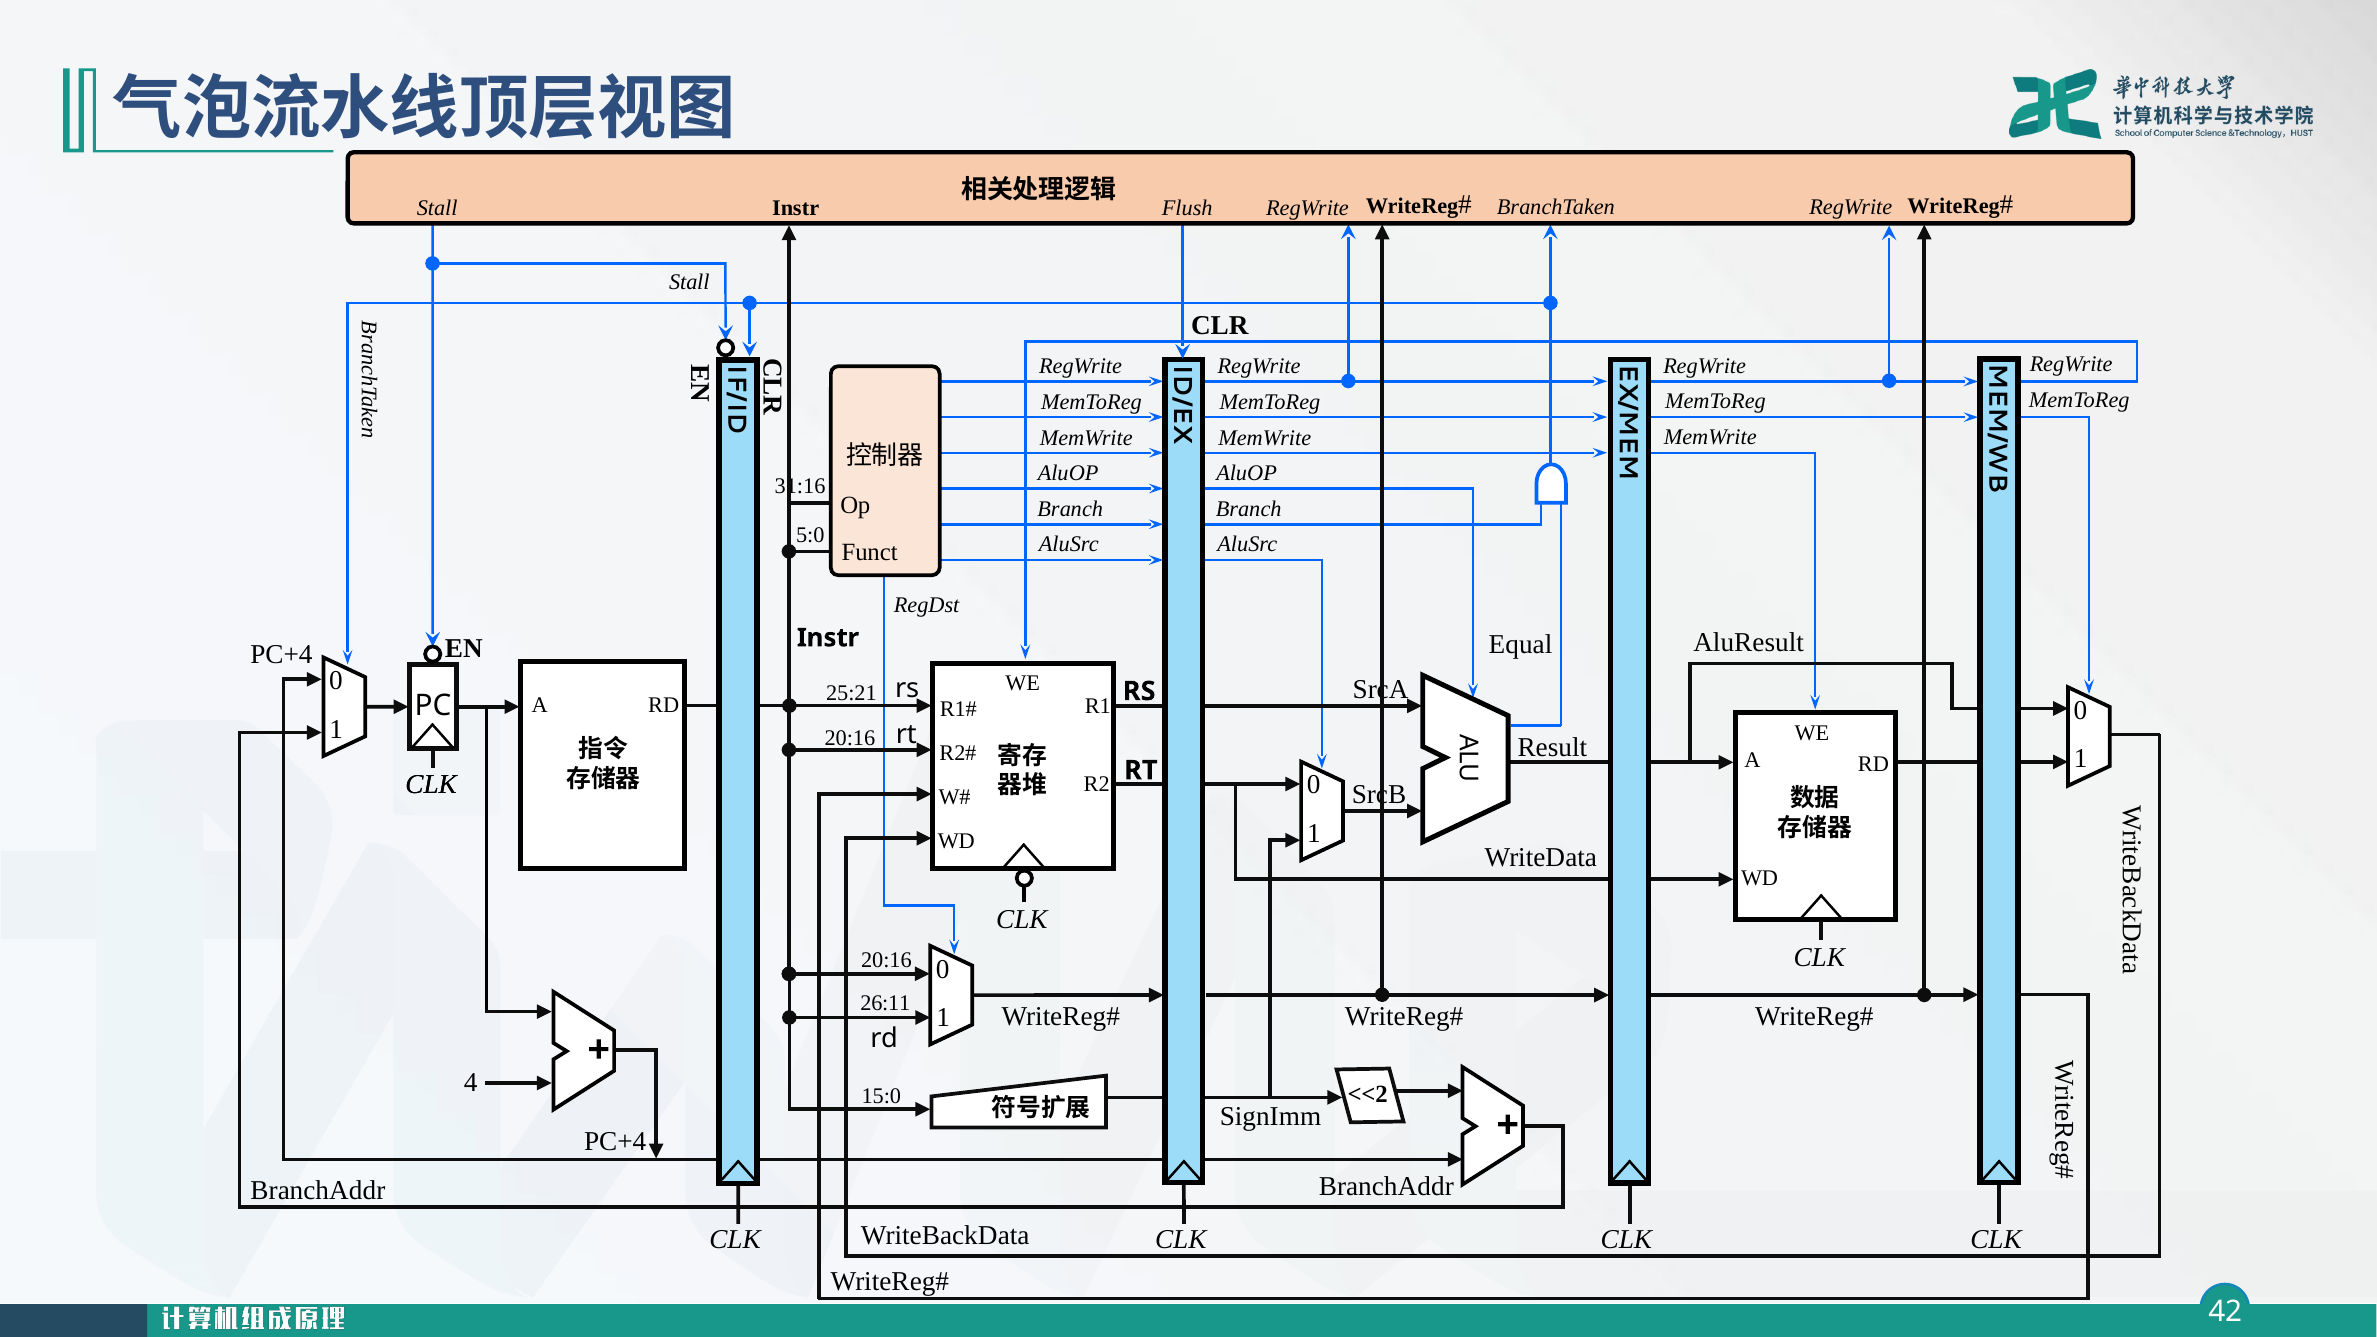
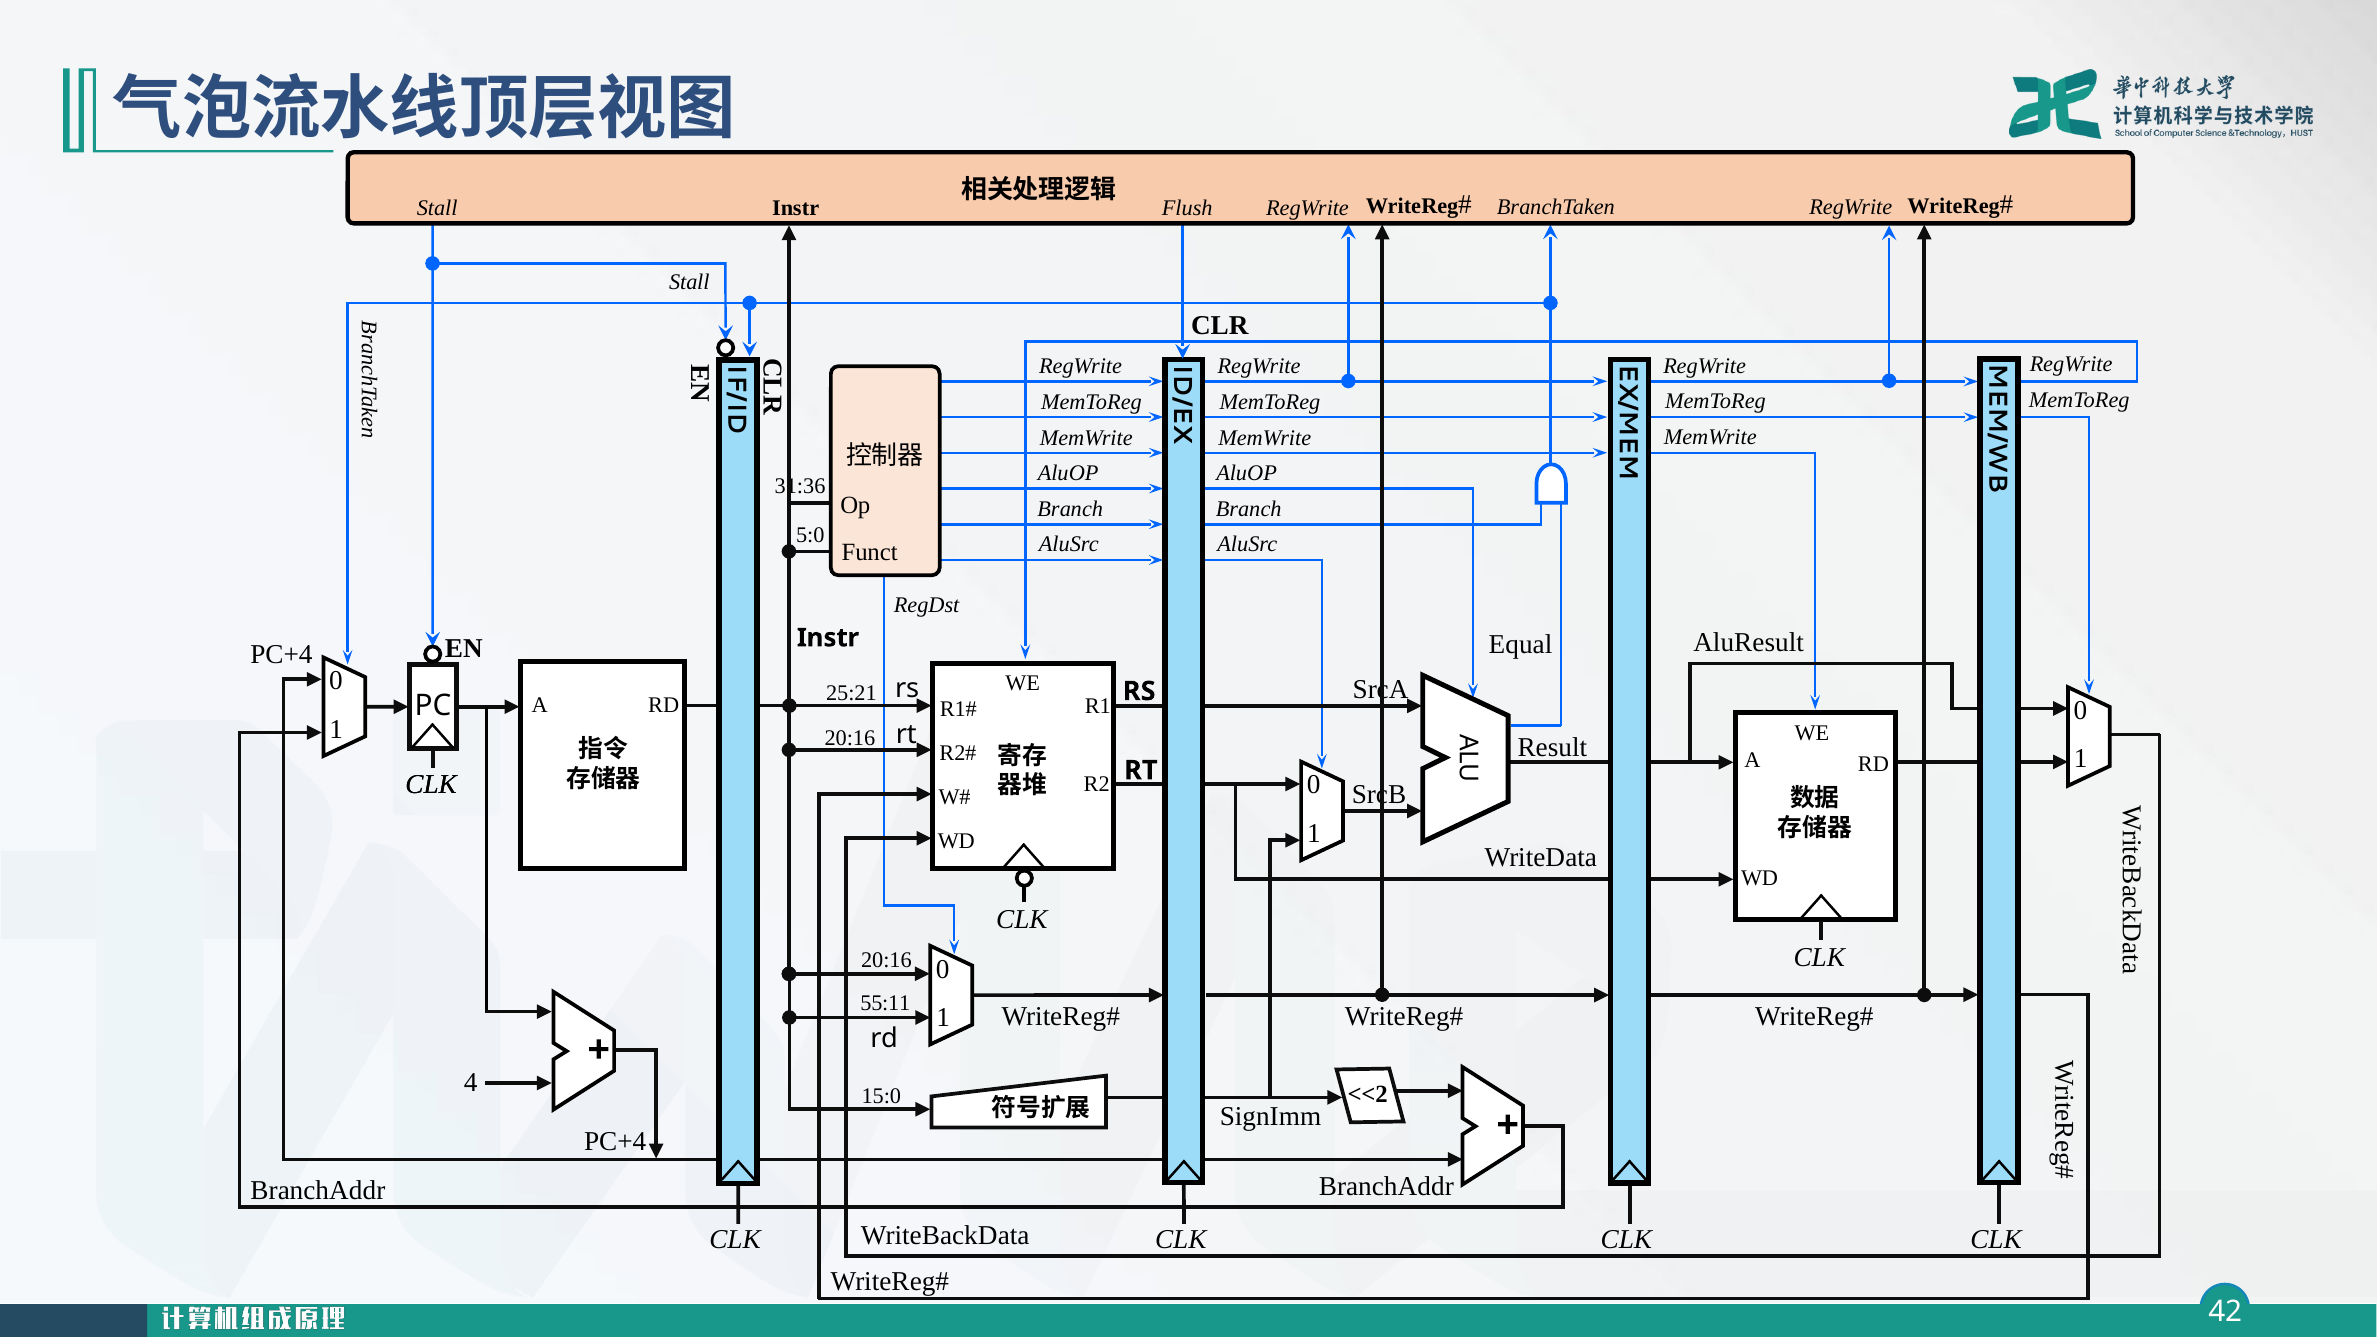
31:16: 31:16 -> 31:36
26:11: 26:11 -> 55:11
